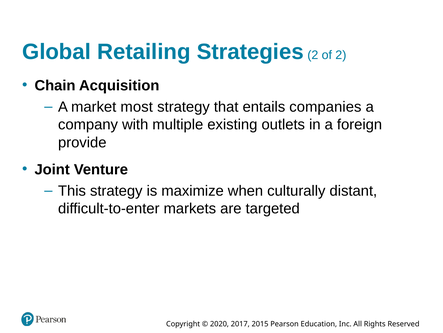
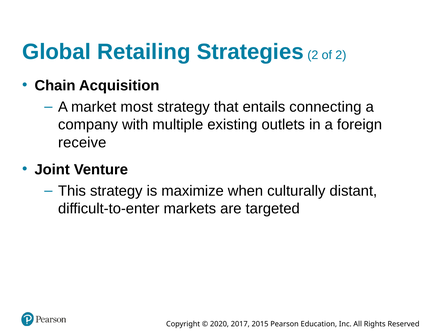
companies: companies -> connecting
provide: provide -> receive
